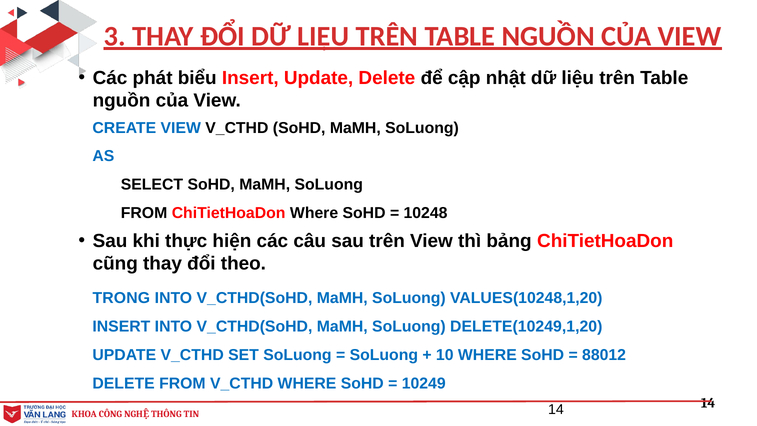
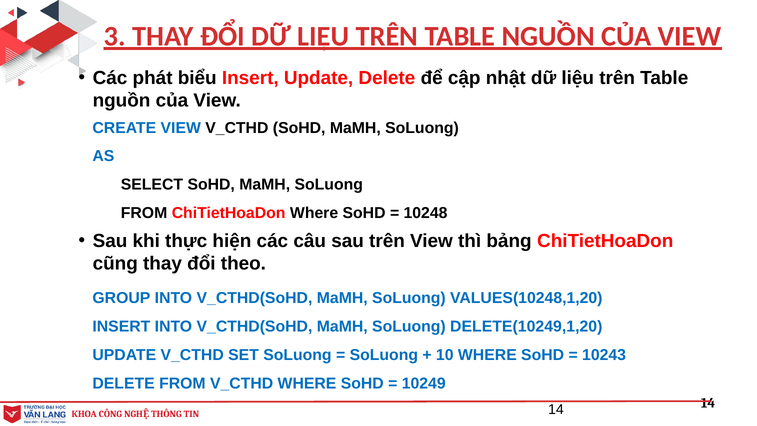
TRONG: TRONG -> GROUP
88012: 88012 -> 10243
